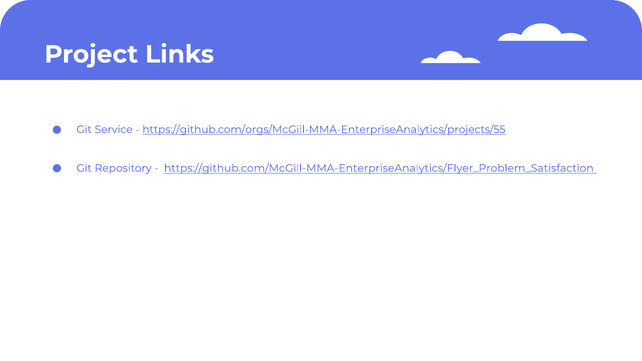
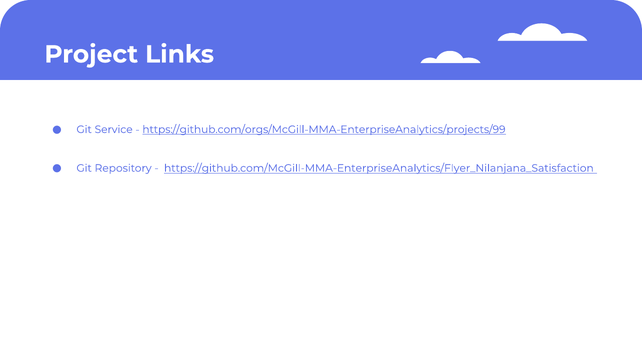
https://github.com/orgs/McGill-MMA-EnterpriseAnalytics/projects/55: https://github.com/orgs/McGill-MMA-EnterpriseAnalytics/projects/55 -> https://github.com/orgs/McGill-MMA-EnterpriseAnalytics/projects/99
https://github.com/McGill-MMA-EnterpriseAnalytics/Flyer_Problem_Satisfaction: https://github.com/McGill-MMA-EnterpriseAnalytics/Flyer_Problem_Satisfaction -> https://github.com/McGill-MMA-EnterpriseAnalytics/Flyer_Nilanjana_Satisfaction
